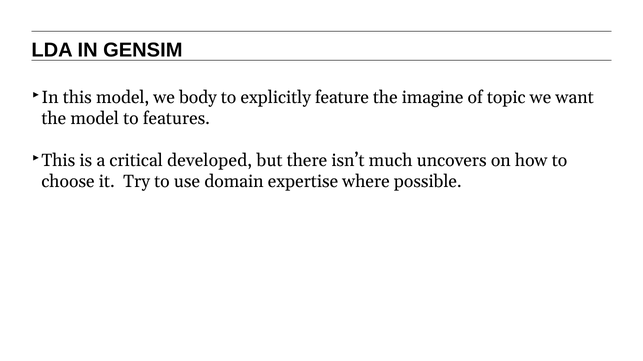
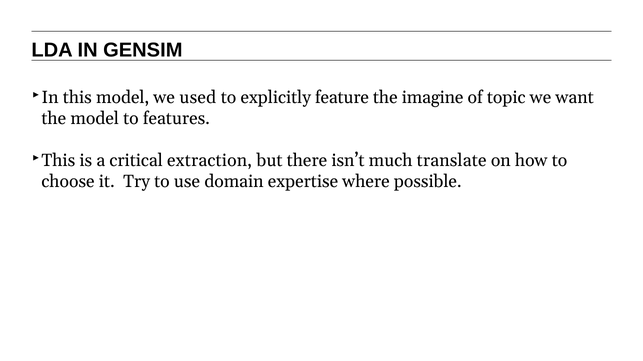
body: body -> used
developed: developed -> extraction
uncovers: uncovers -> translate
